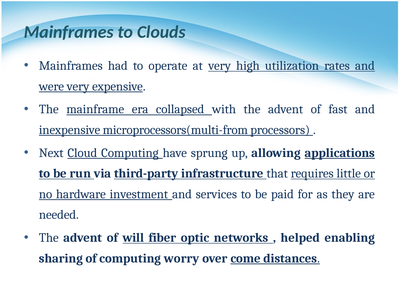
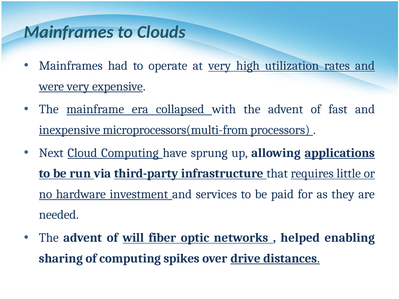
worry: worry -> spikes
come: come -> drive
